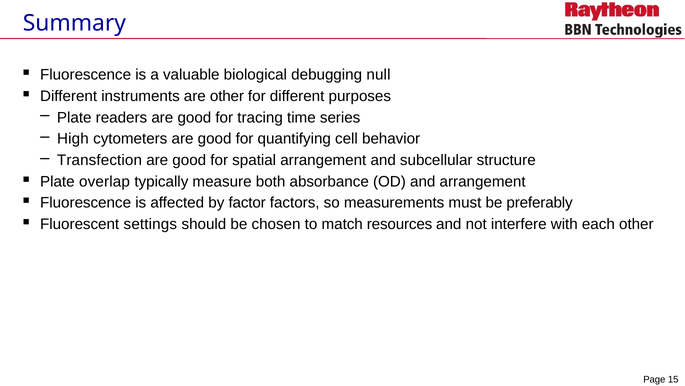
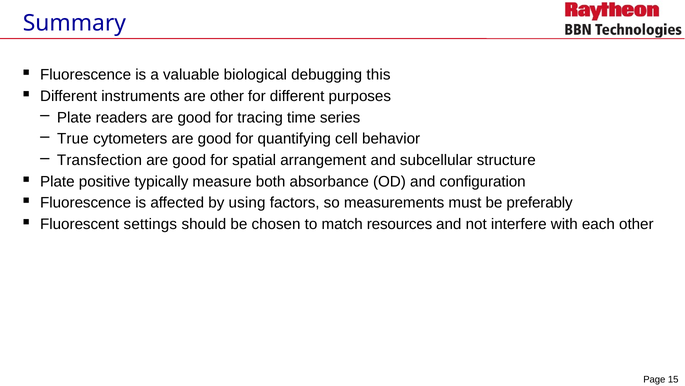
null: null -> this
High: High -> True
overlap: overlap -> positive
and arrangement: arrangement -> configuration
factor: factor -> using
